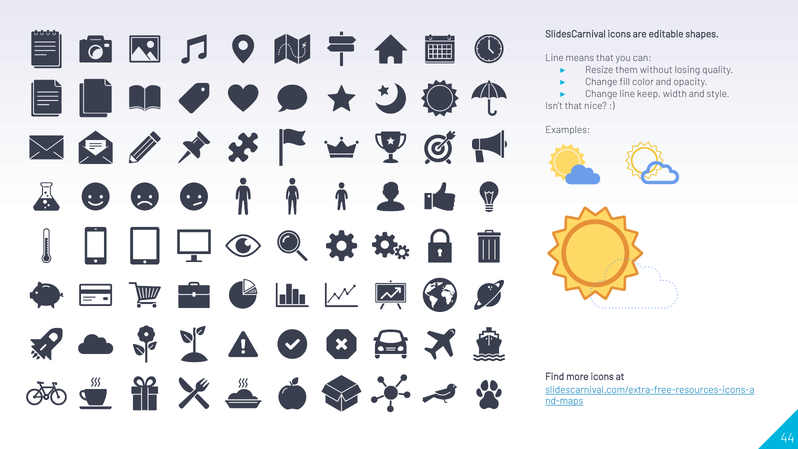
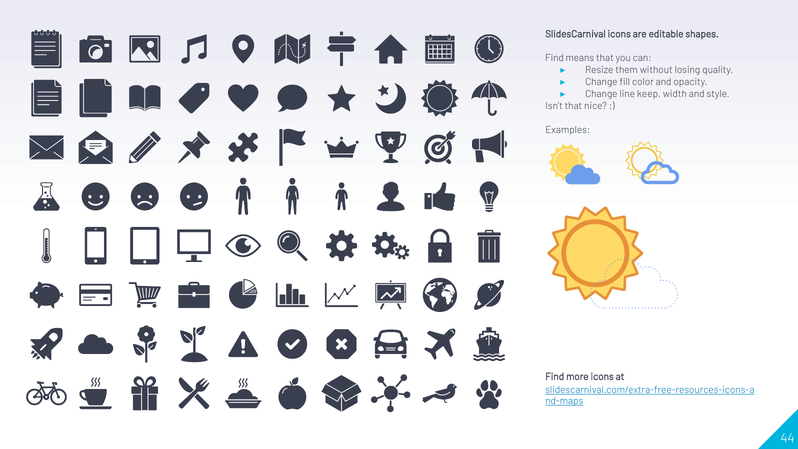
Line at (554, 58): Line -> Find
